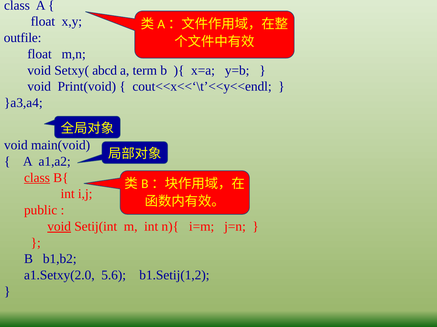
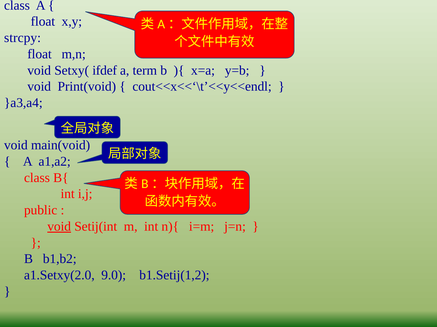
outfile: outfile -> strcpy
abcd: abcd -> ifdef
class at (37, 178) underline: present -> none
5.6: 5.6 -> 9.0
